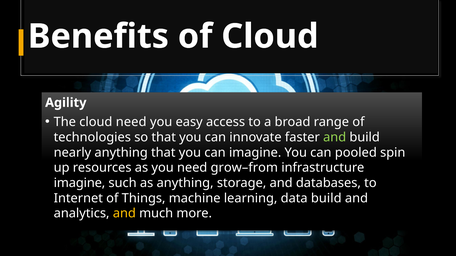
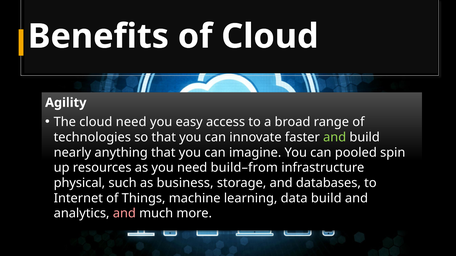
grow–from: grow–from -> build–from
imagine at (79, 183): imagine -> physical
as anything: anything -> business
and at (124, 214) colour: yellow -> pink
